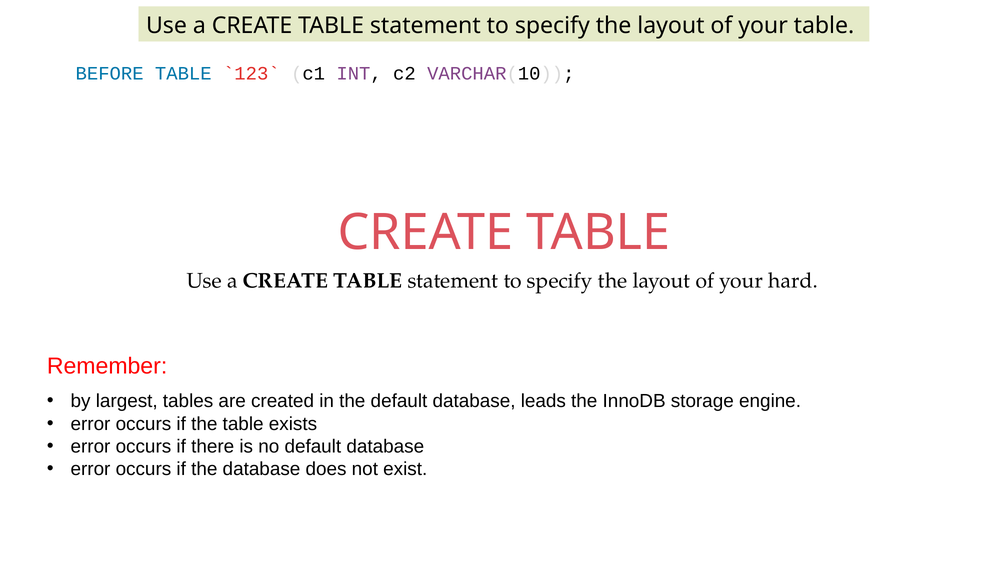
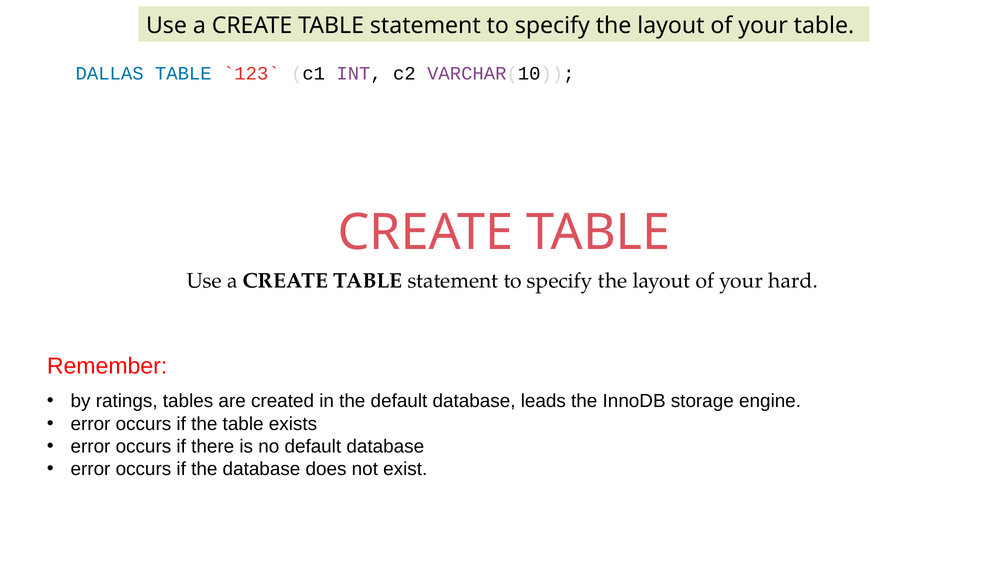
BEFORE: BEFORE -> DALLAS
largest: largest -> ratings
